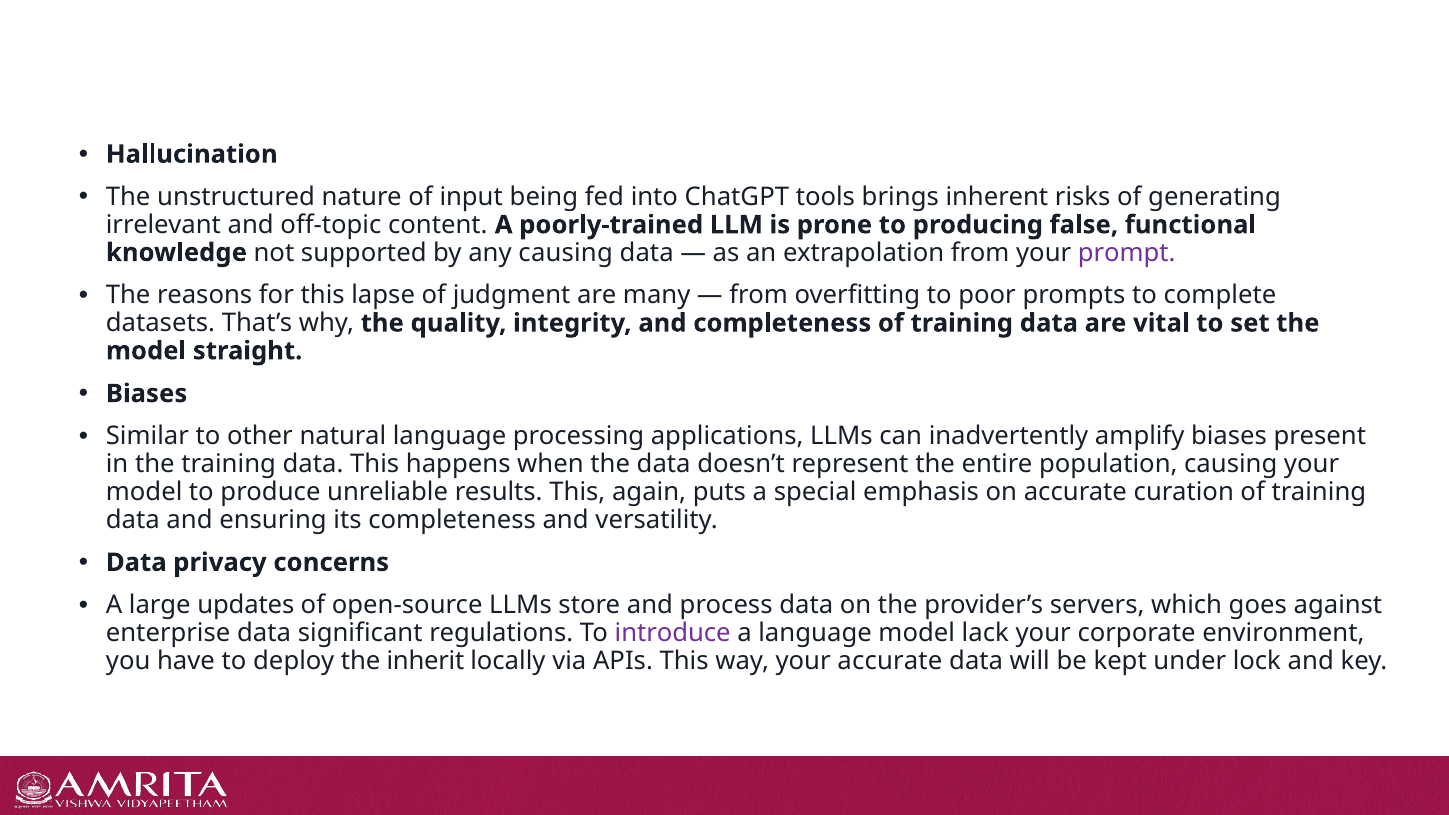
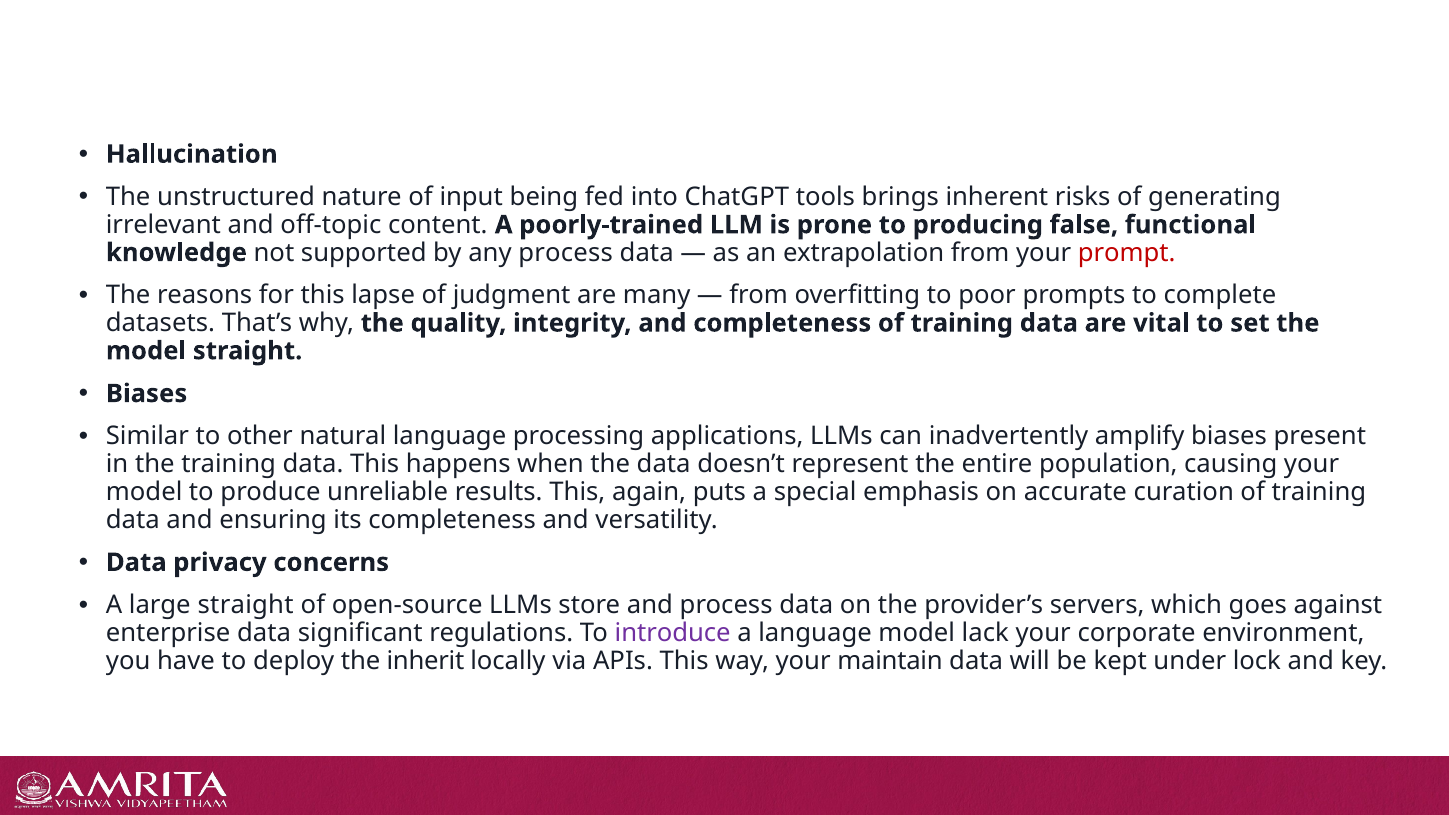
any causing: causing -> process
prompt colour: purple -> red
large updates: updates -> straight
your accurate: accurate -> maintain
